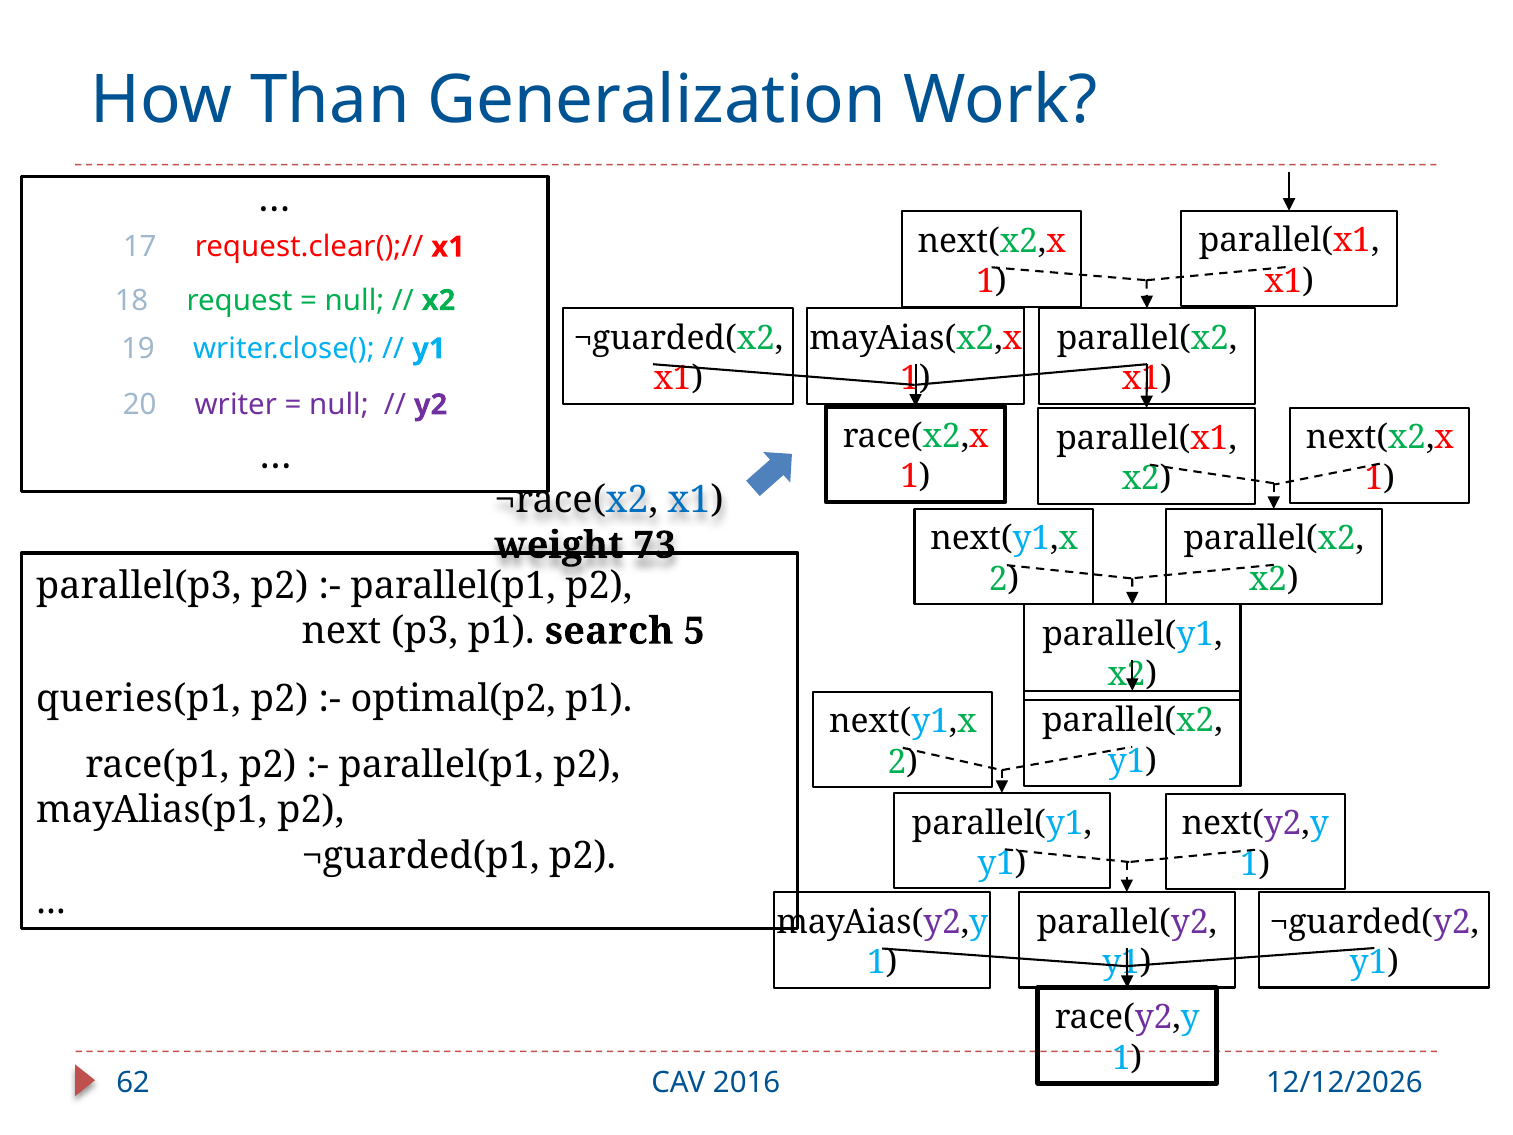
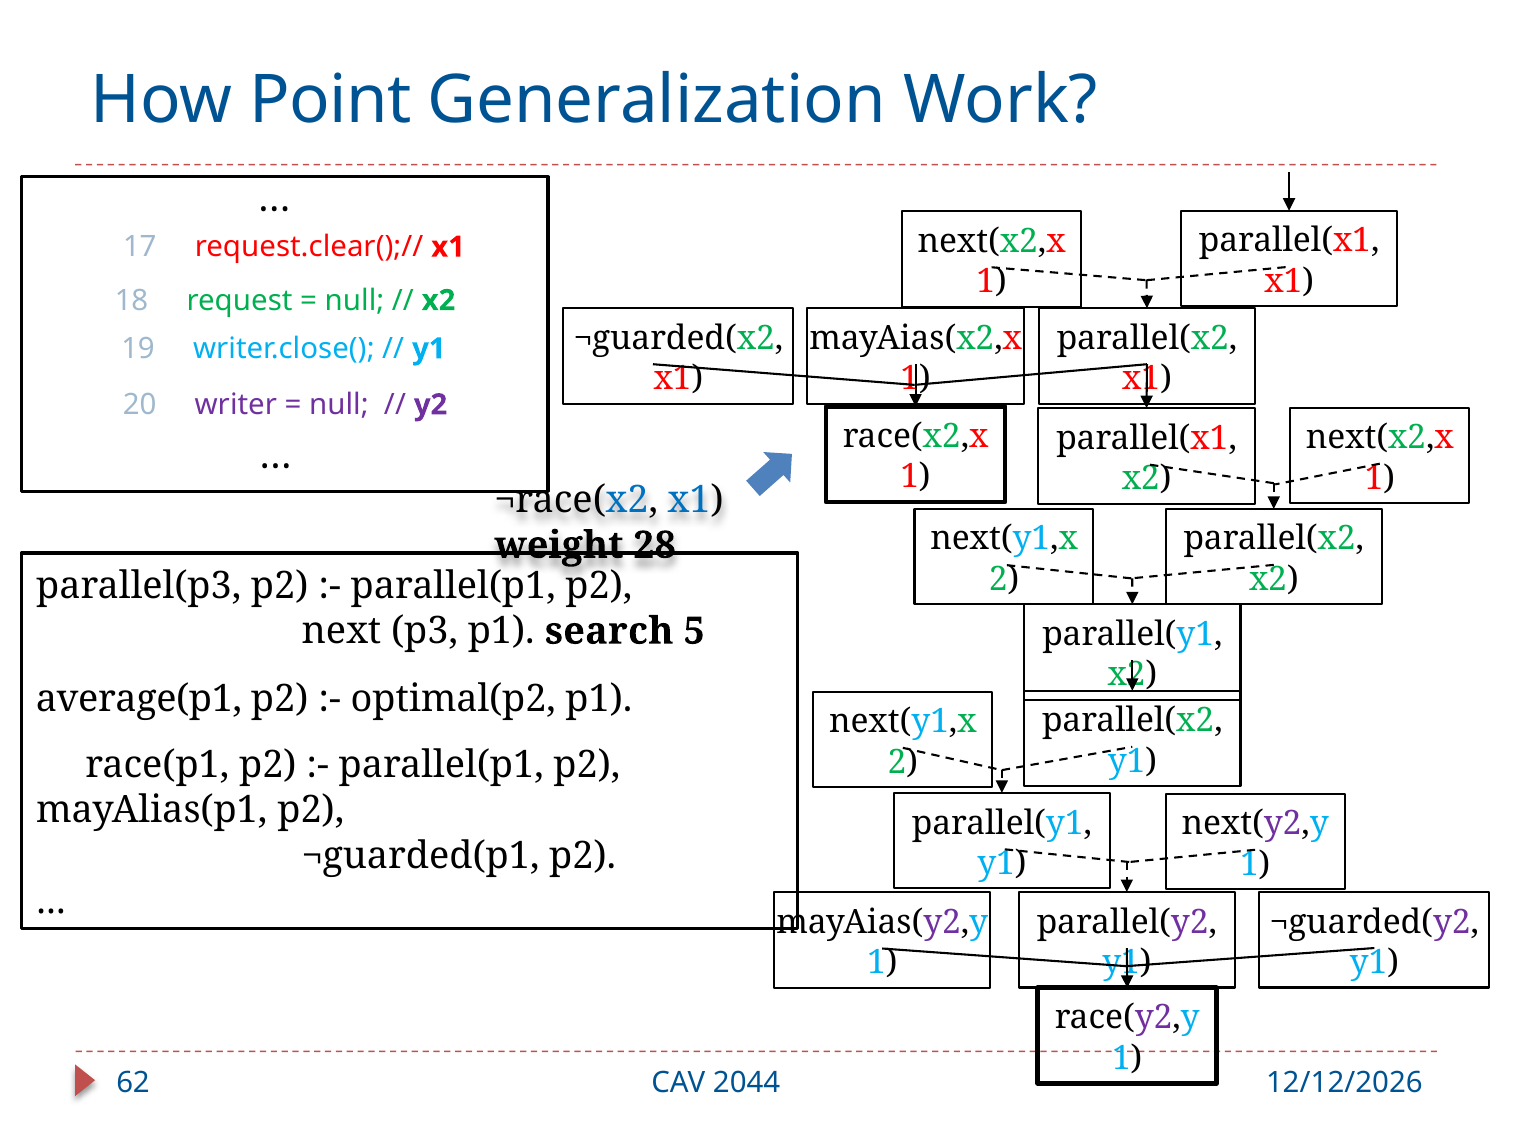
Than: Than -> Point
73: 73 -> 28
queries(p1: queries(p1 -> average(p1
2016: 2016 -> 2044
